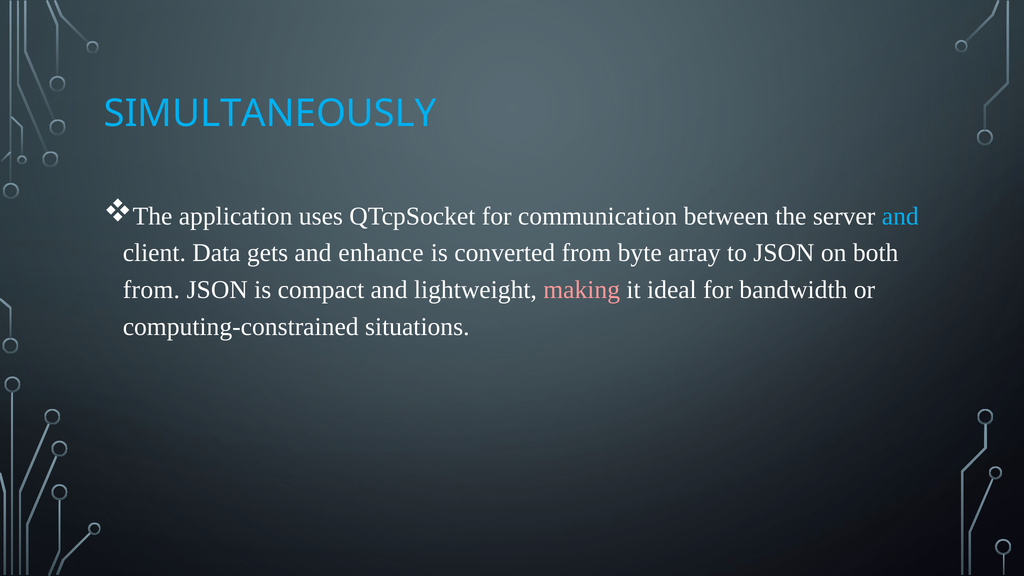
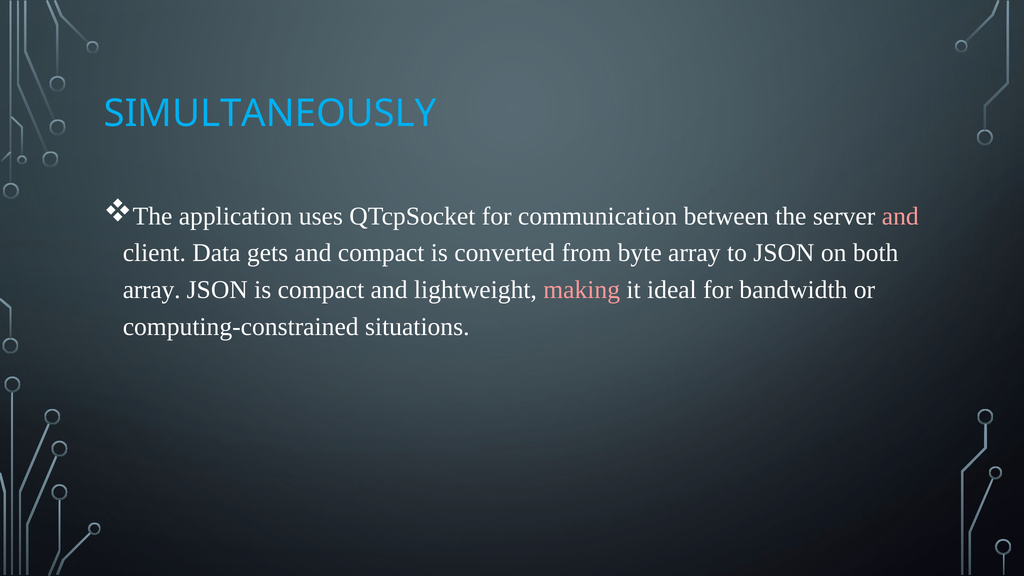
and at (900, 216) colour: light blue -> pink
and enhance: enhance -> compact
from at (151, 290): from -> array
